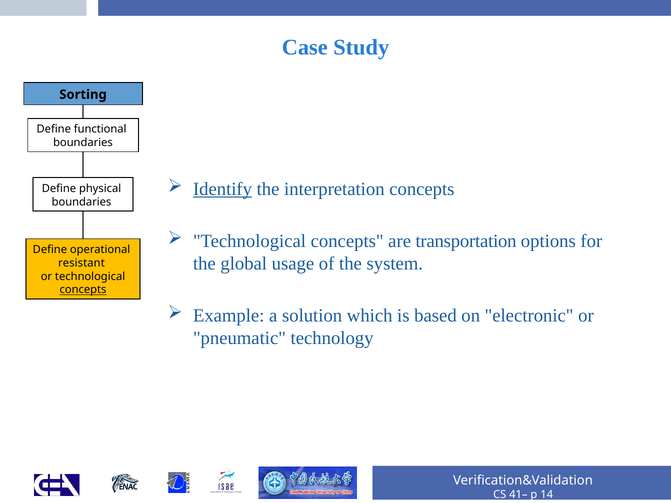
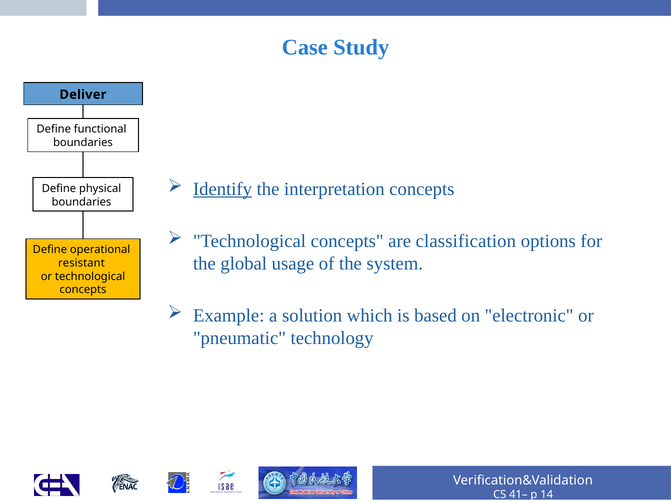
Sorting: Sorting -> Deliver
transportation: transportation -> classification
concepts at (83, 290) underline: present -> none
